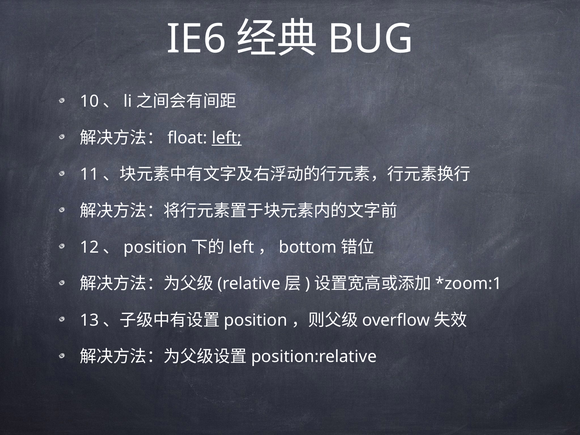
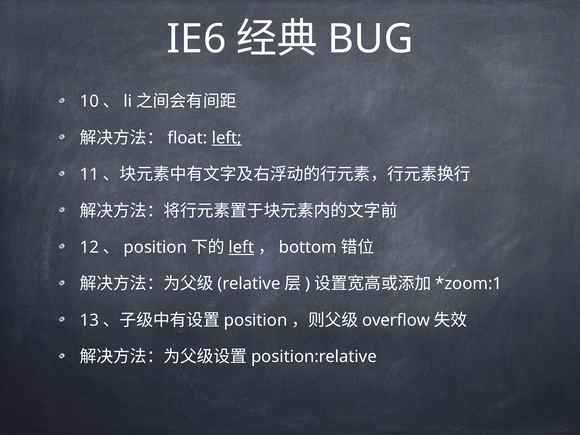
left at (241, 247) underline: none -> present
